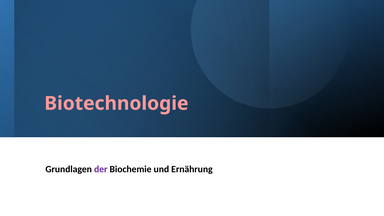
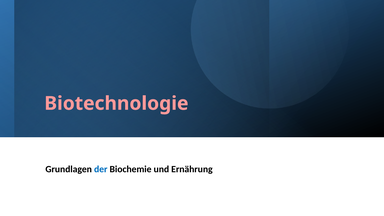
der colour: purple -> blue
